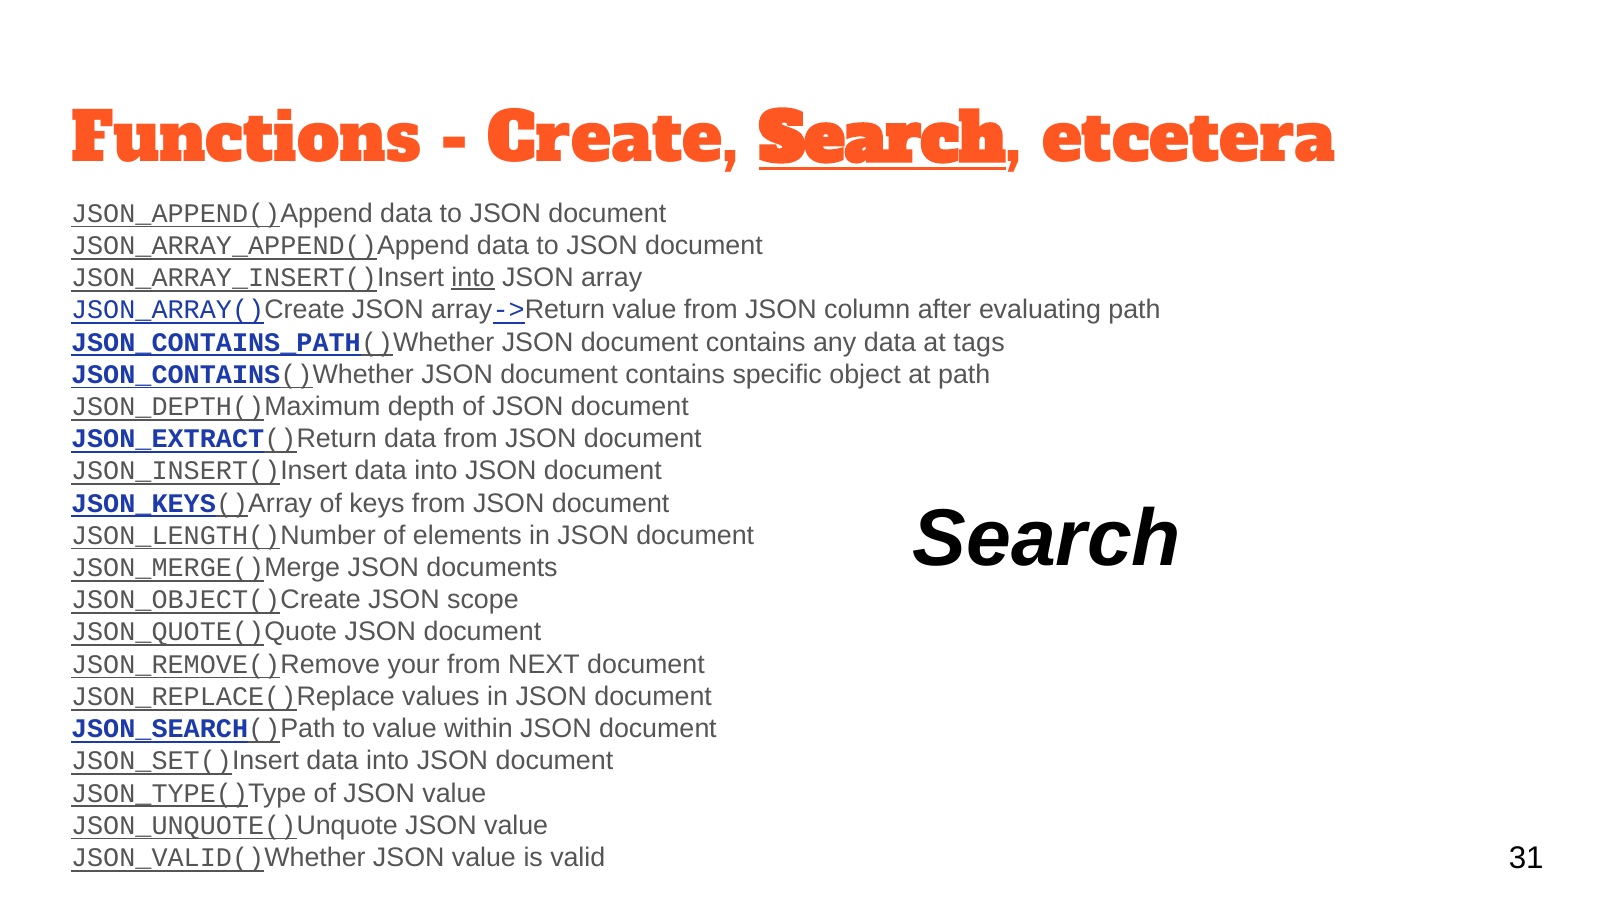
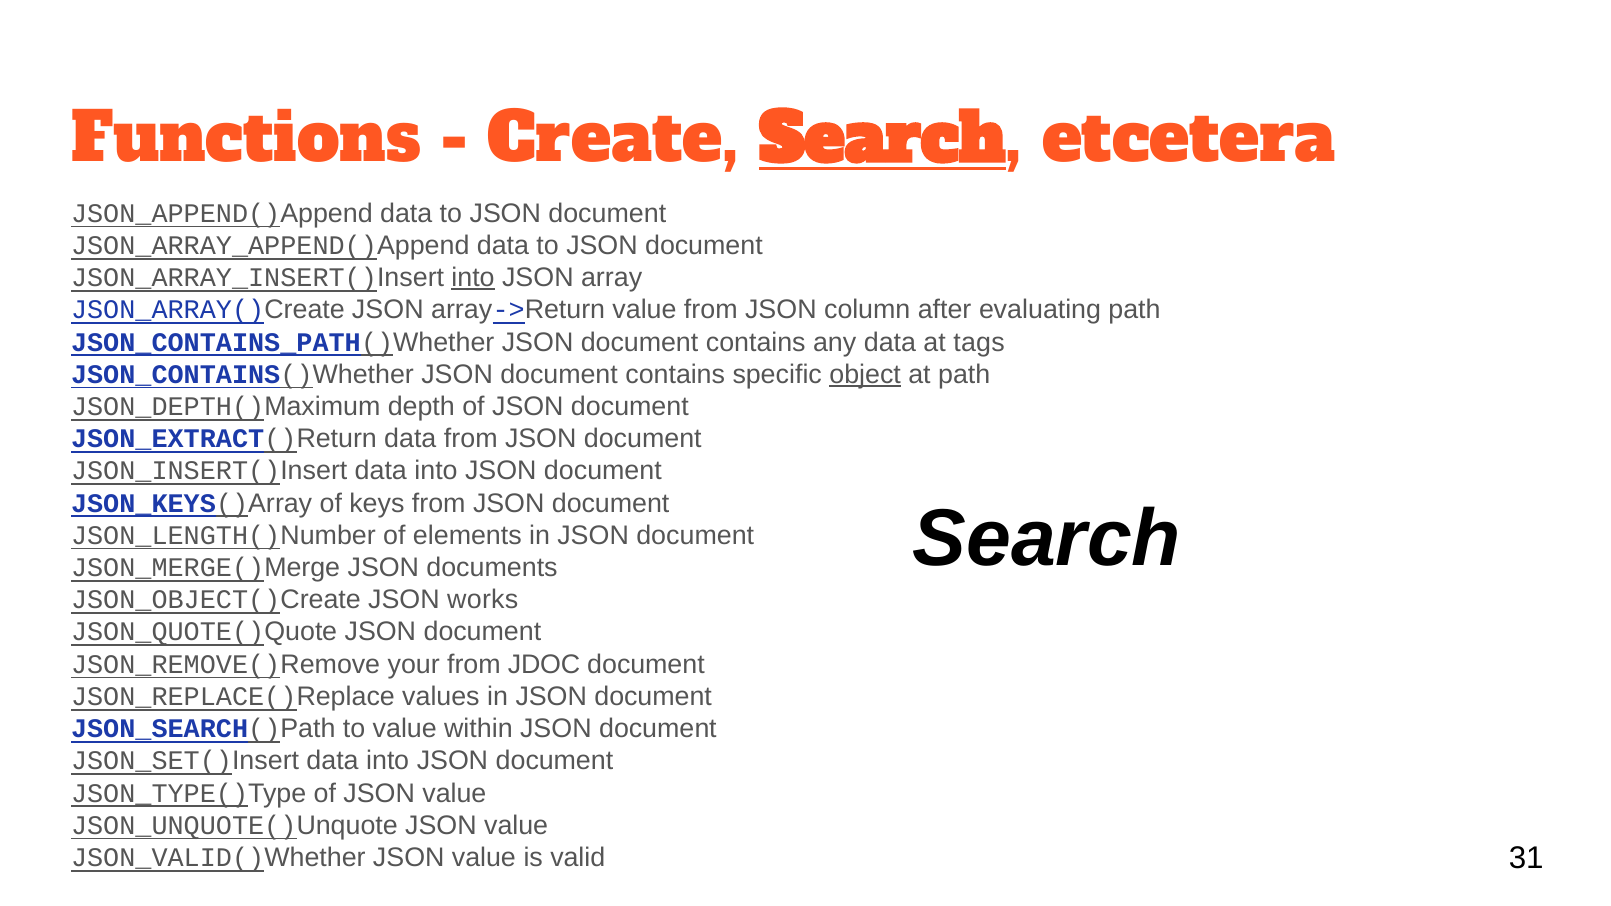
object underline: none -> present
scope: scope -> works
NEXT: NEXT -> JDOC
